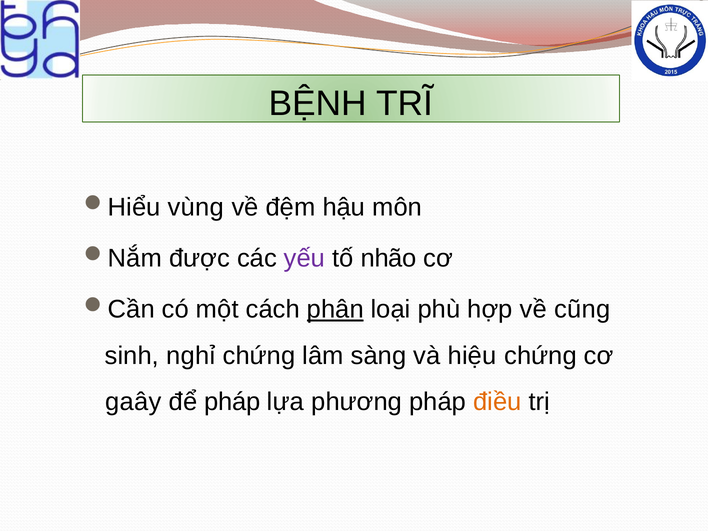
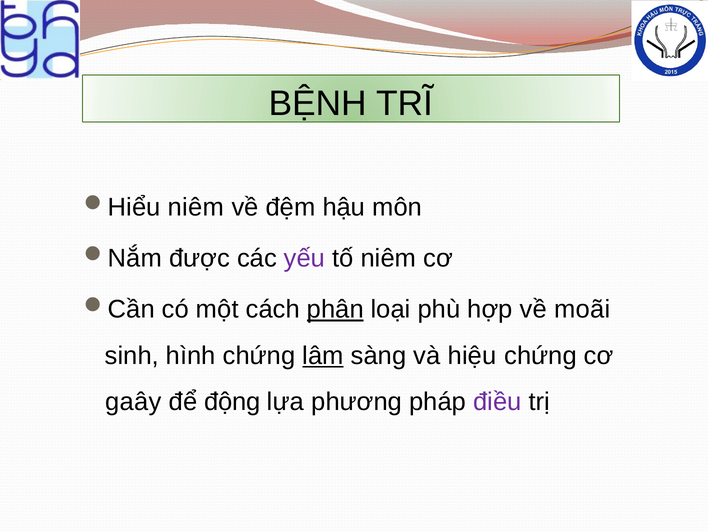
vùng at (196, 207): vùng -> niêm
tố nhão: nhão -> niêm
cũng: cũng -> moãi
nghỉ: nghỉ -> hình
lâm underline: none -> present
để pháp: pháp -> động
điều colour: orange -> purple
